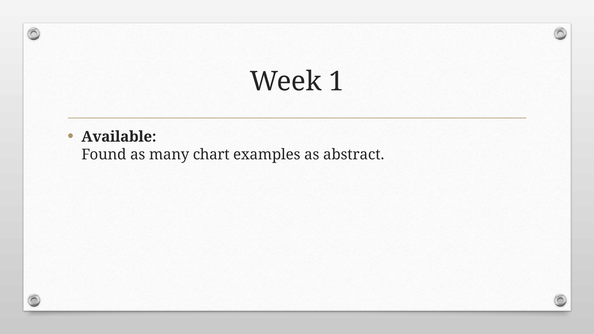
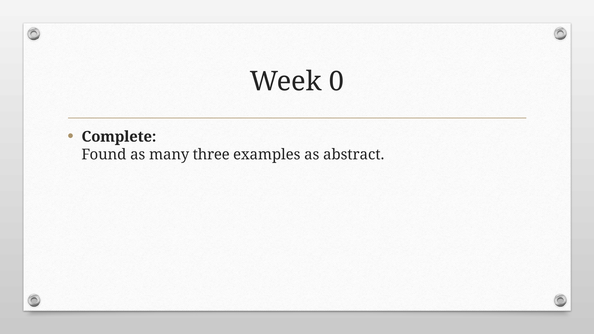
1: 1 -> 0
Available: Available -> Complete
chart: chart -> three
